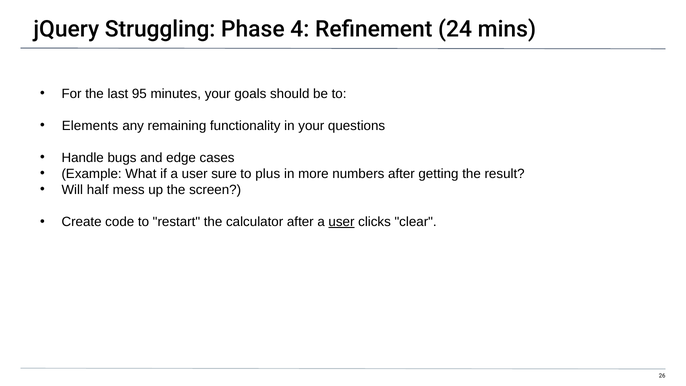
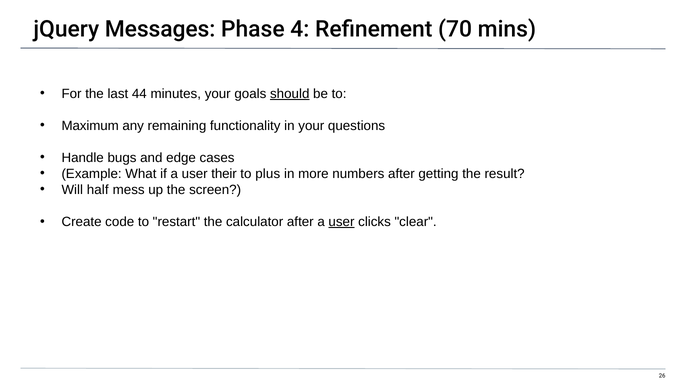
Struggling: Struggling -> Messages
24: 24 -> 70
95: 95 -> 44
should underline: none -> present
Elements: Elements -> Maximum
sure: sure -> their
